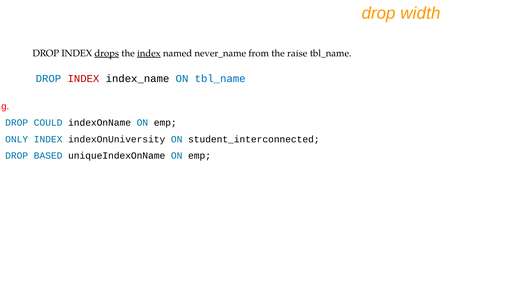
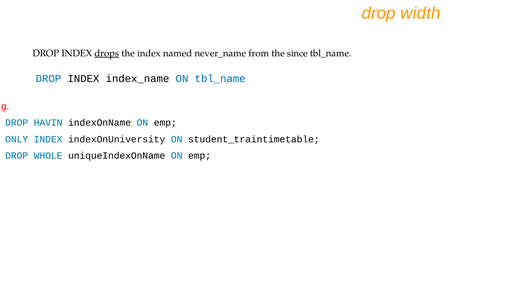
index at (149, 53) underline: present -> none
raise: raise -> since
INDEX at (83, 79) colour: red -> black
COULD: COULD -> HAVIN
student_interconnected: student_interconnected -> student_traintimetable
BASED: BASED -> WHOLE
